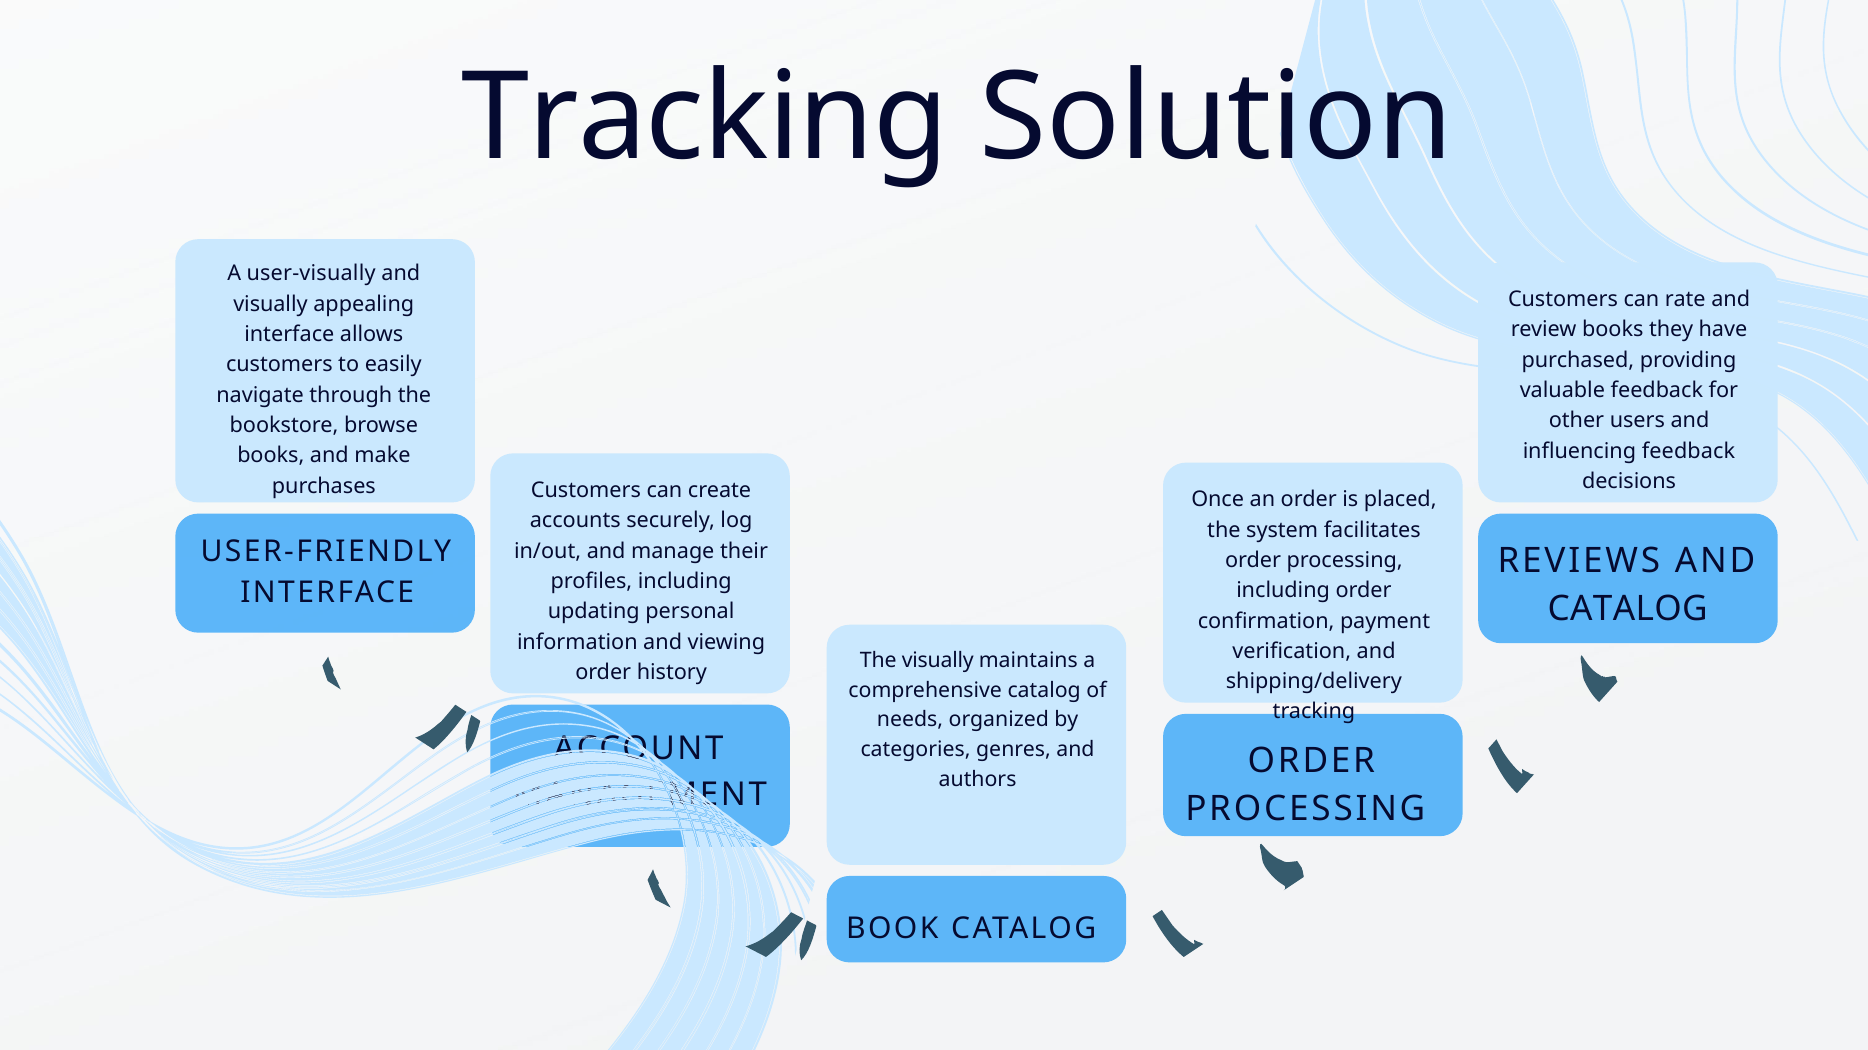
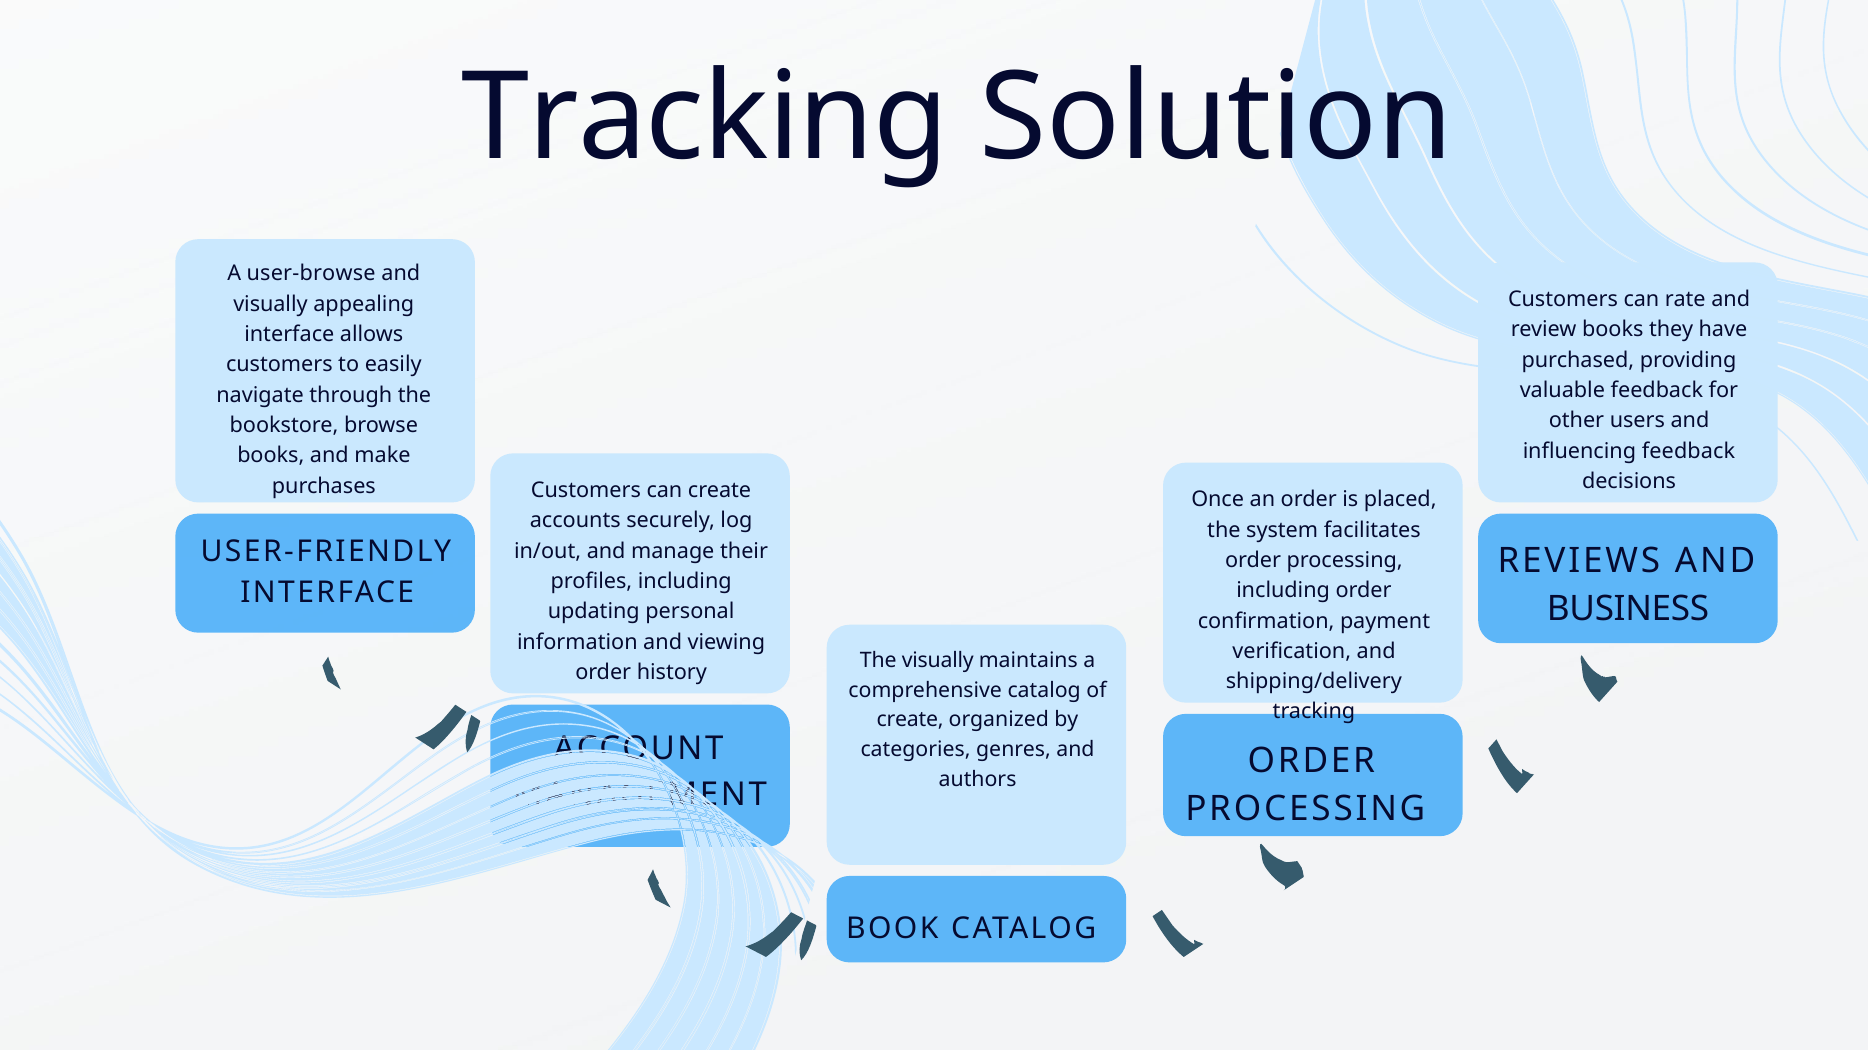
user-visually: user-visually -> user-browse
CATALOG at (1628, 610): CATALOG -> BUSINESS
needs at (910, 720): needs -> create
